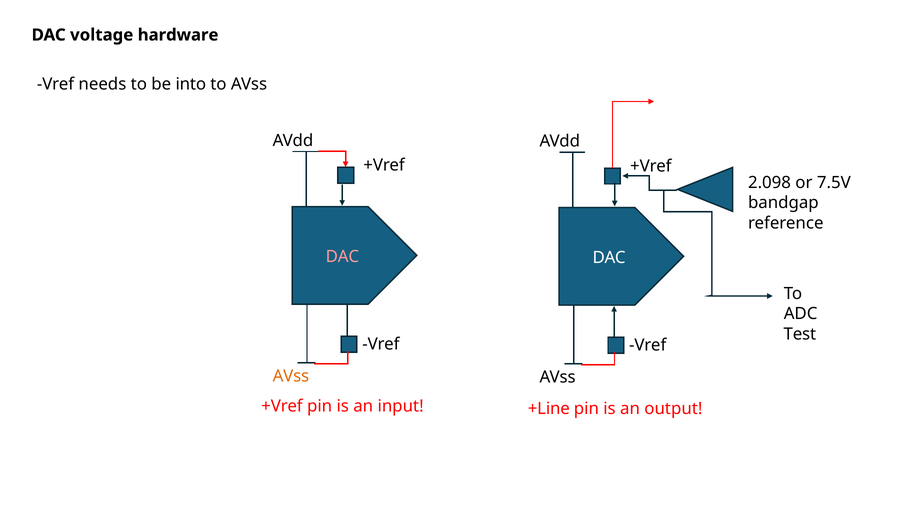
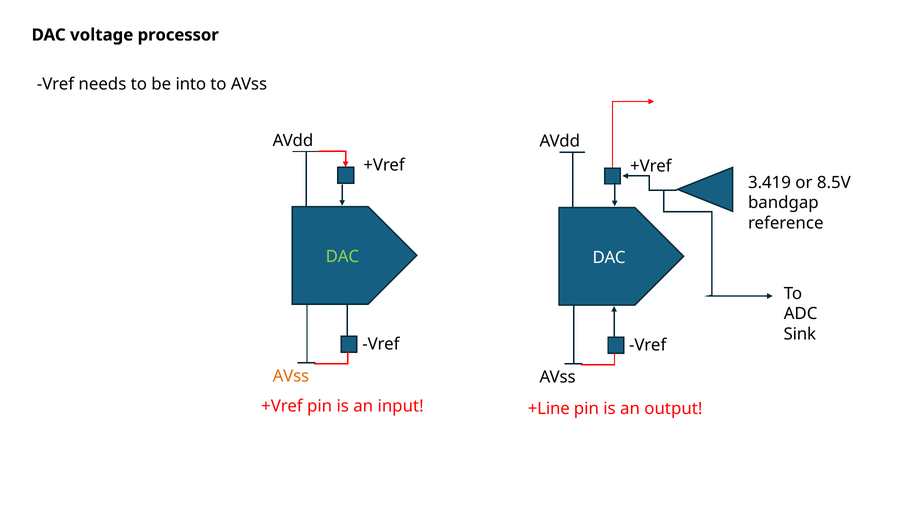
hardware: hardware -> processor
2.098: 2.098 -> 3.419
7.5V: 7.5V -> 8.5V
DAC at (342, 256) colour: pink -> light green
Test: Test -> Sink
